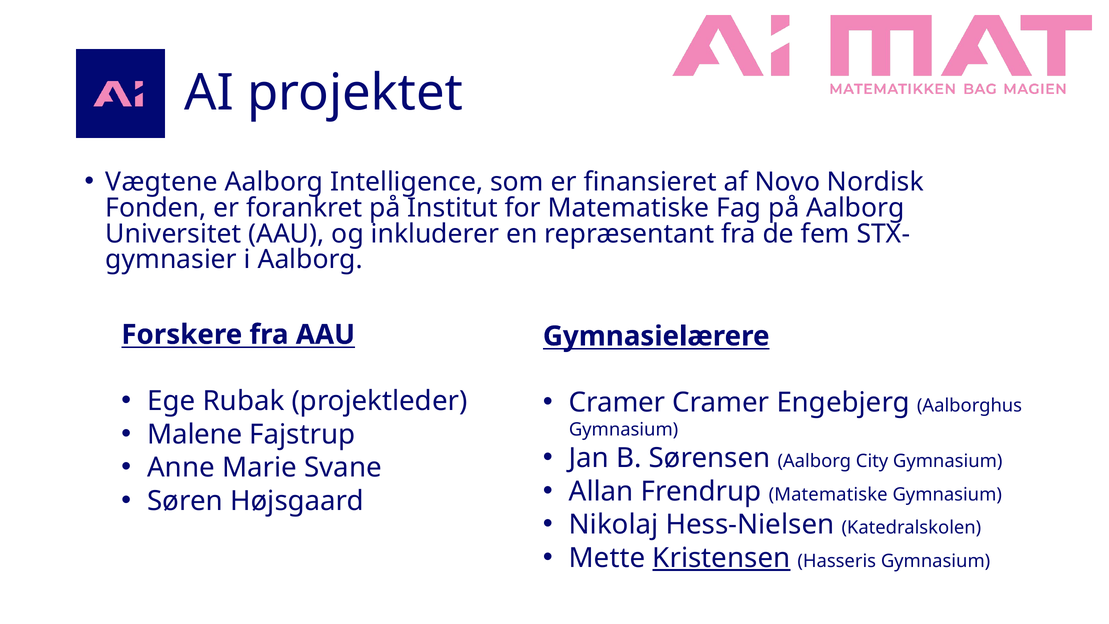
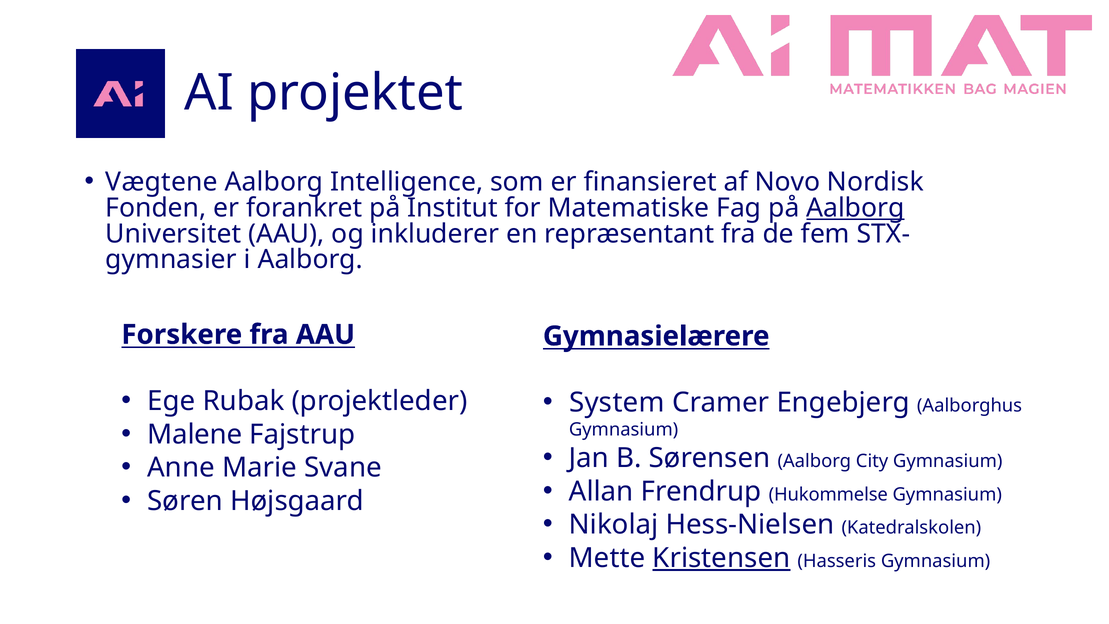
Aalborg at (855, 208) underline: none -> present
Cramer at (617, 403): Cramer -> System
Frendrup Matematiske: Matematiske -> Hukommelse
